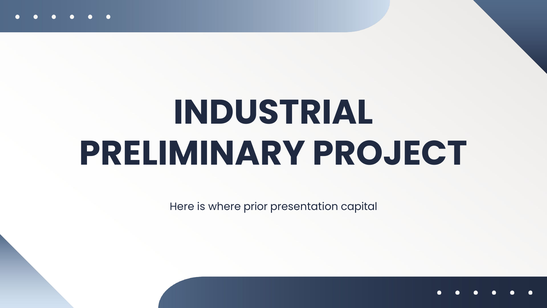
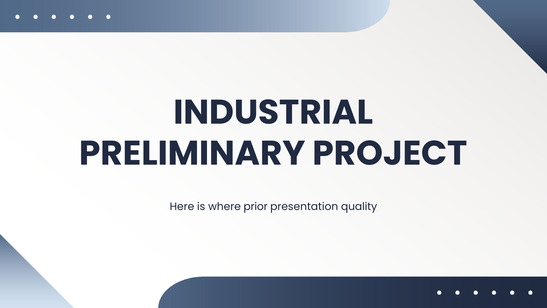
capital: capital -> quality
